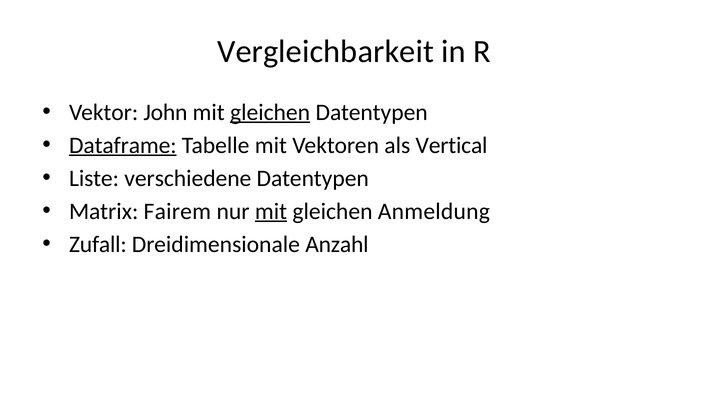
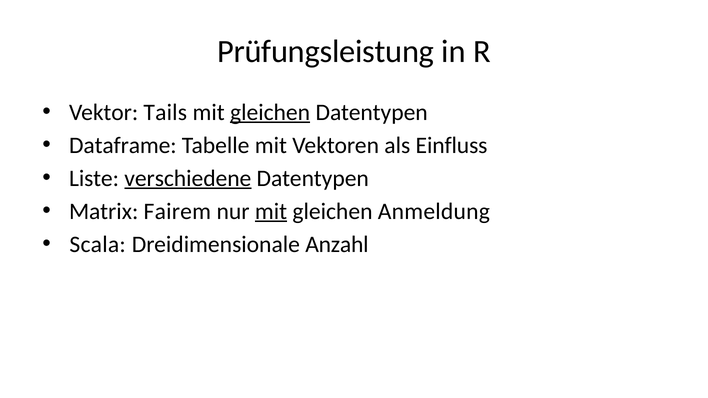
Vergleichbarkeit: Vergleichbarkeit -> Prüfungsleistung
John: John -> Tails
Dataframe underline: present -> none
Vertical: Vertical -> Einfluss
verschiedene underline: none -> present
Zufall: Zufall -> Scala
